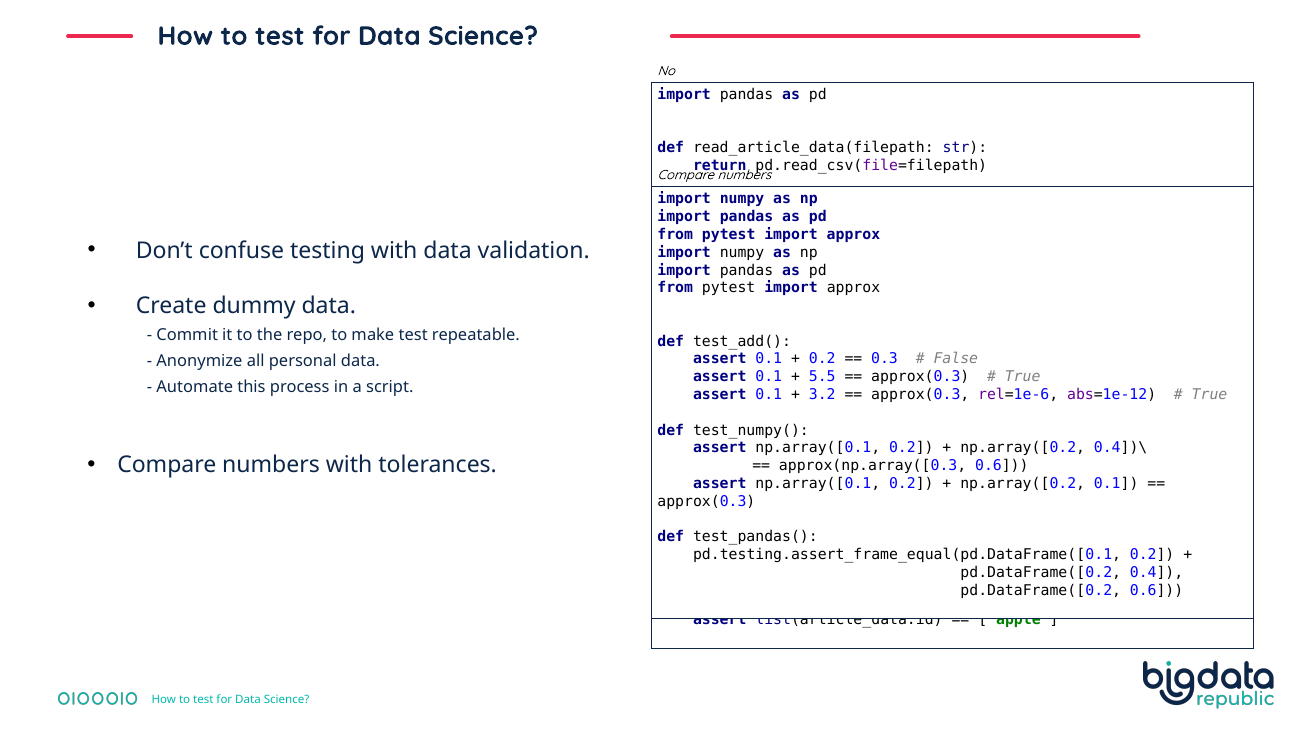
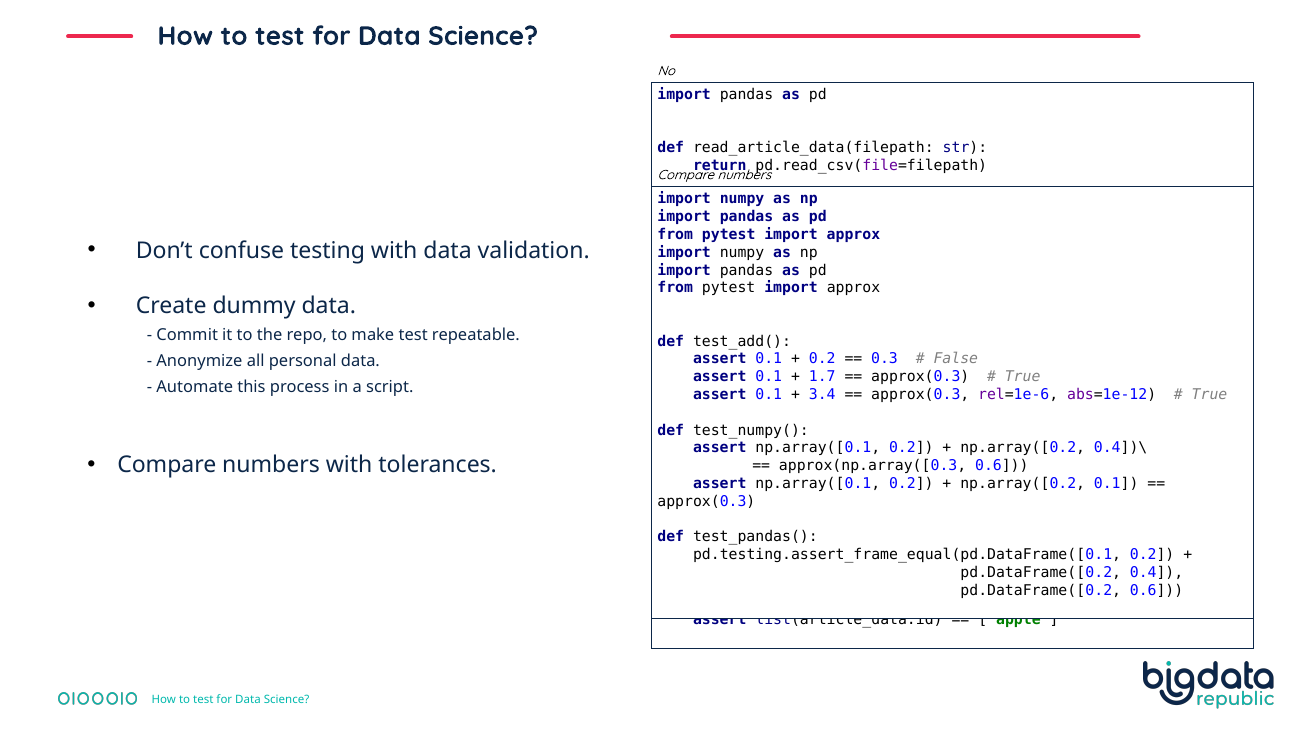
5.5: 5.5 -> 1.7
3.2: 3.2 -> 3.4
